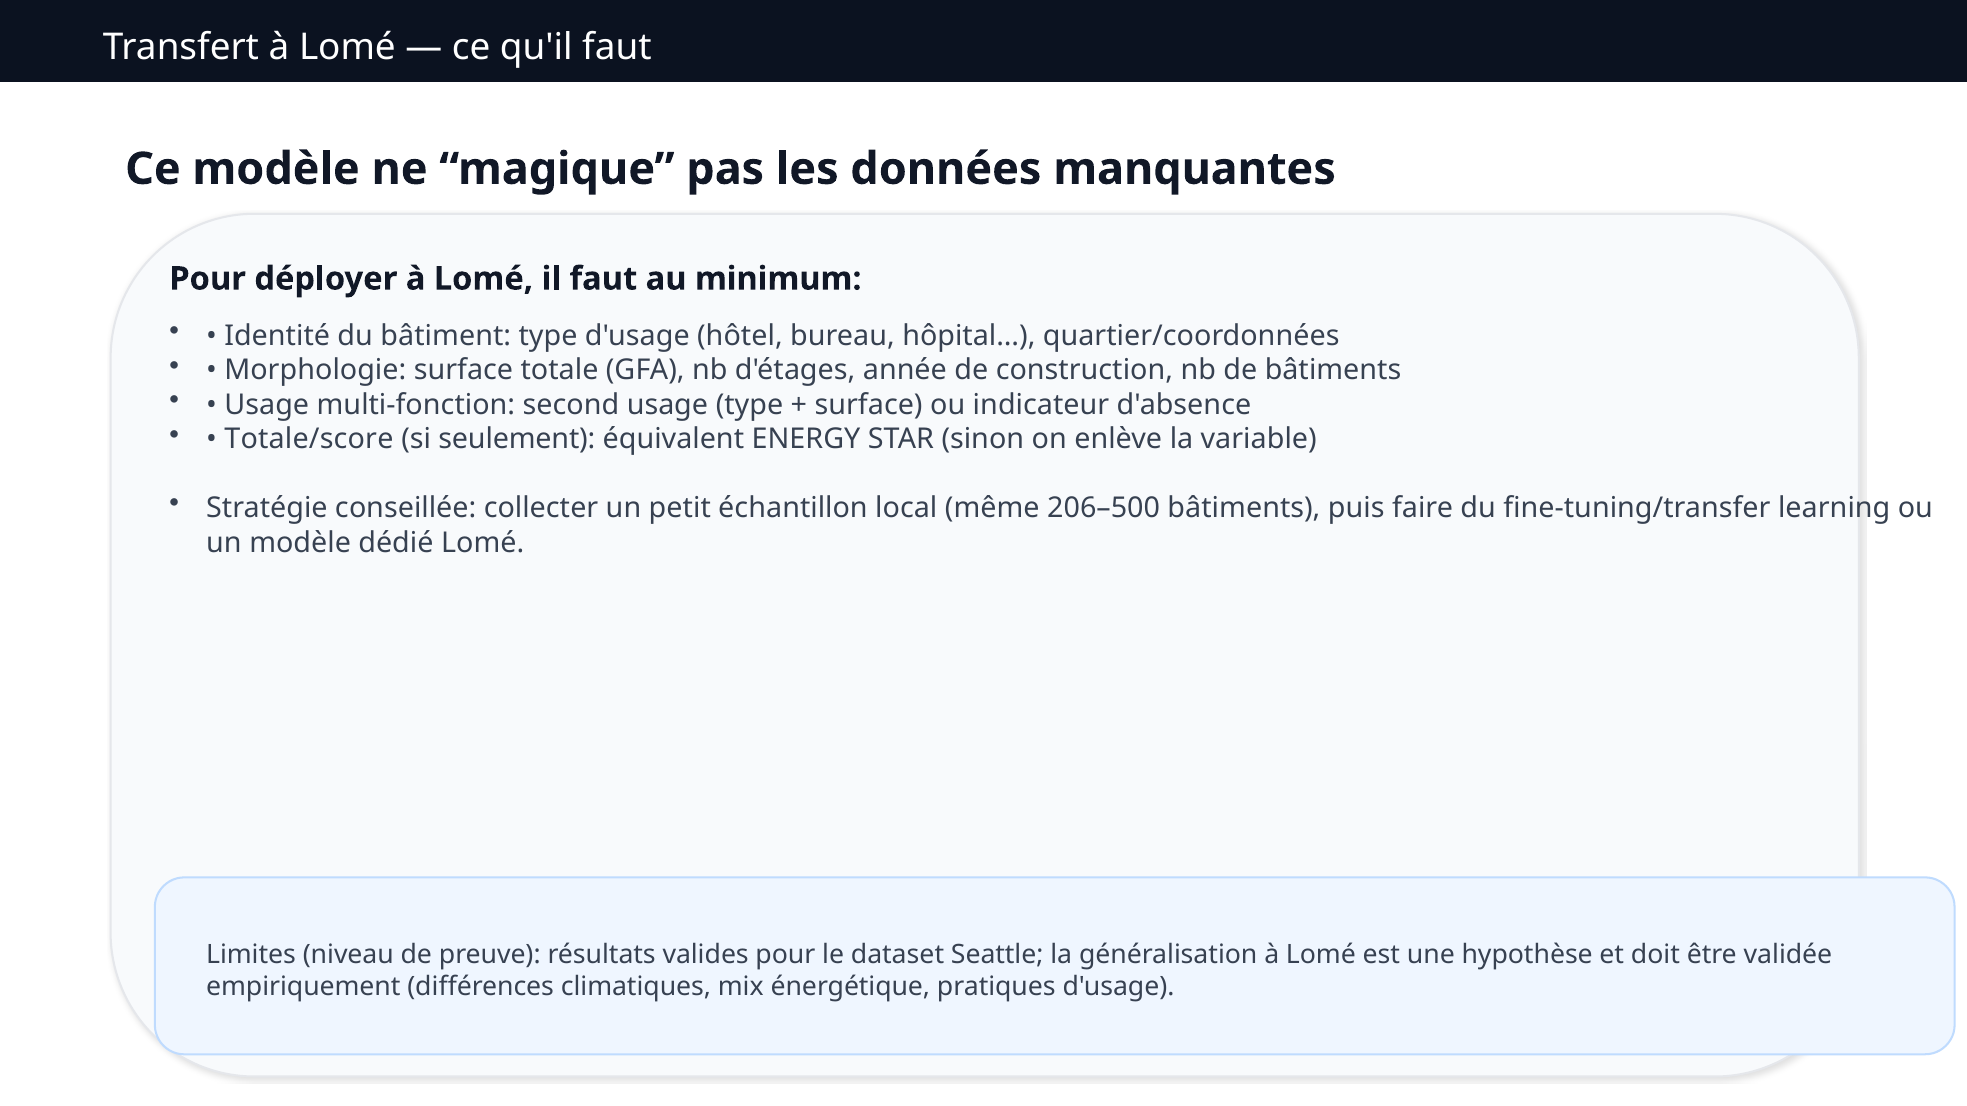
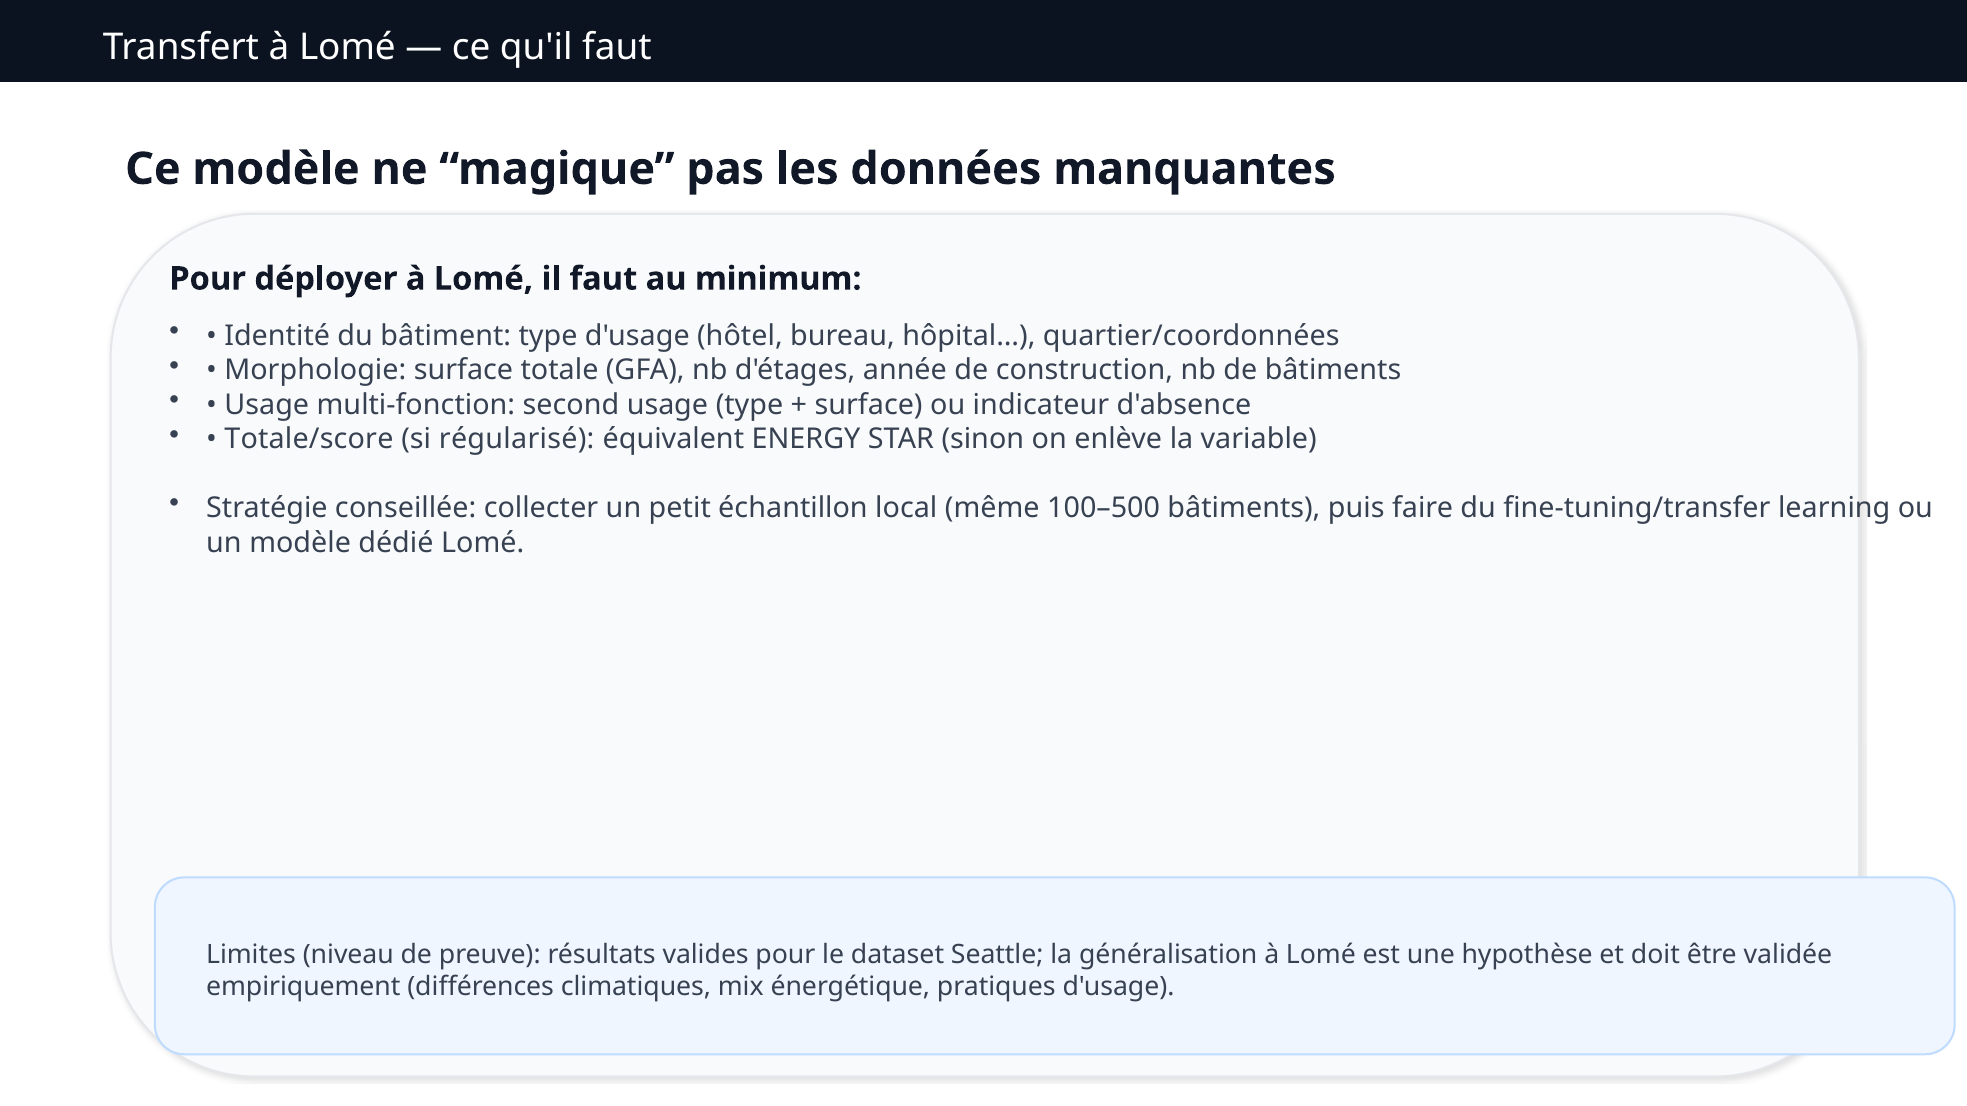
seulement: seulement -> régularisé
206–500: 206–500 -> 100–500
